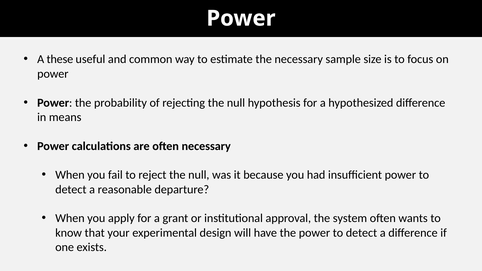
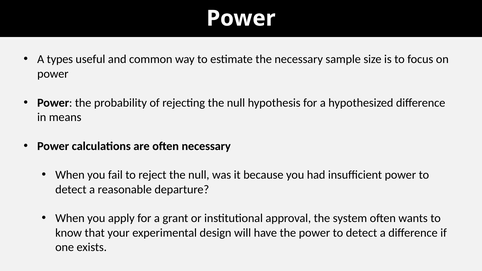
these: these -> types
